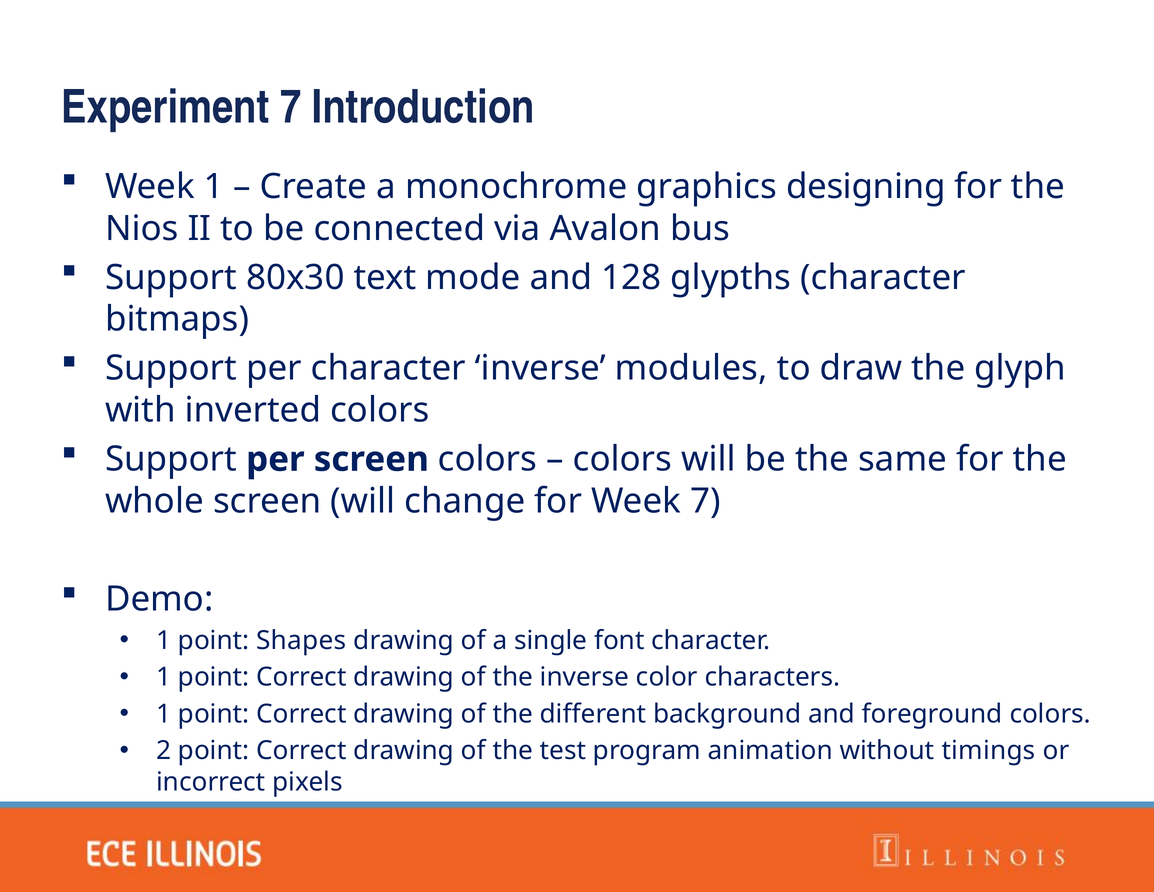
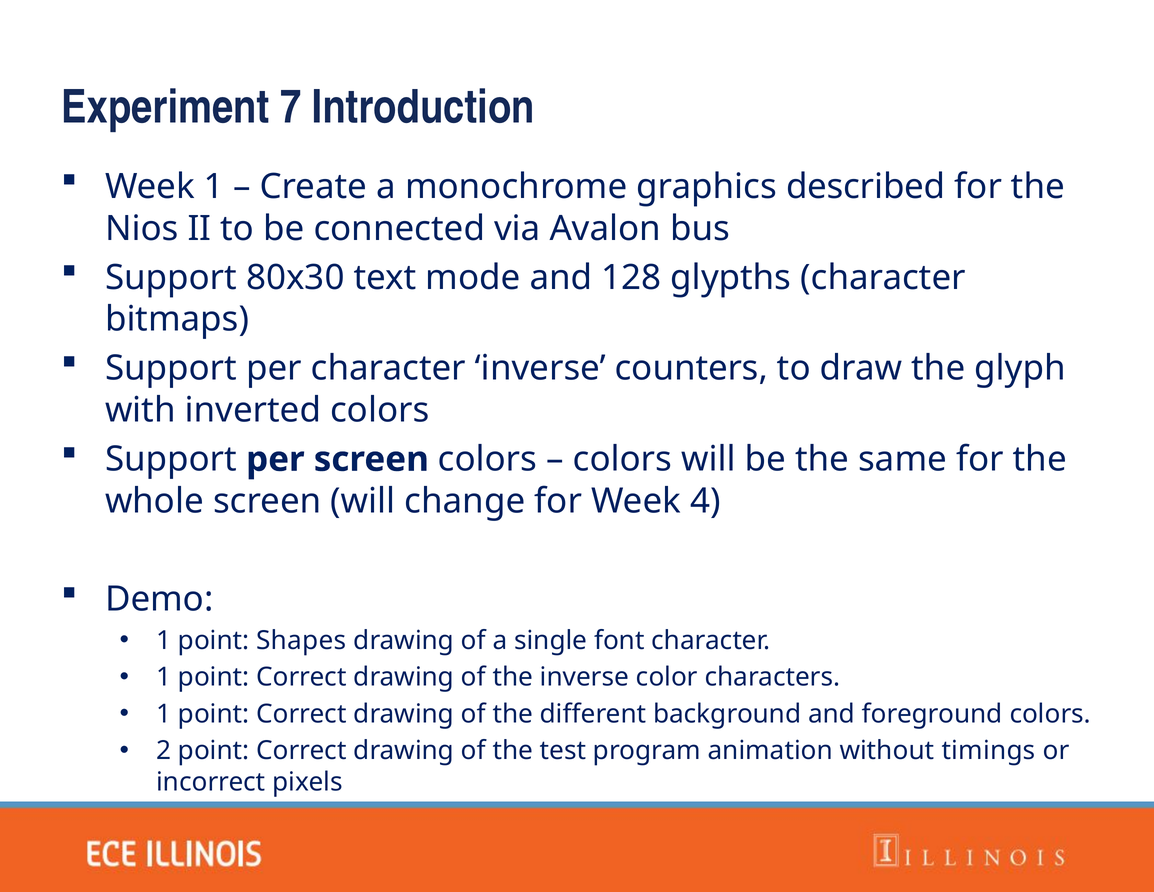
designing: designing -> described
modules: modules -> counters
Week 7: 7 -> 4
